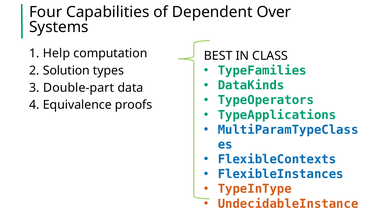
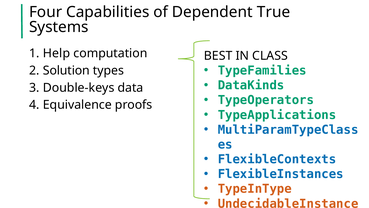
Over: Over -> True
Double-part: Double-part -> Double-keys
